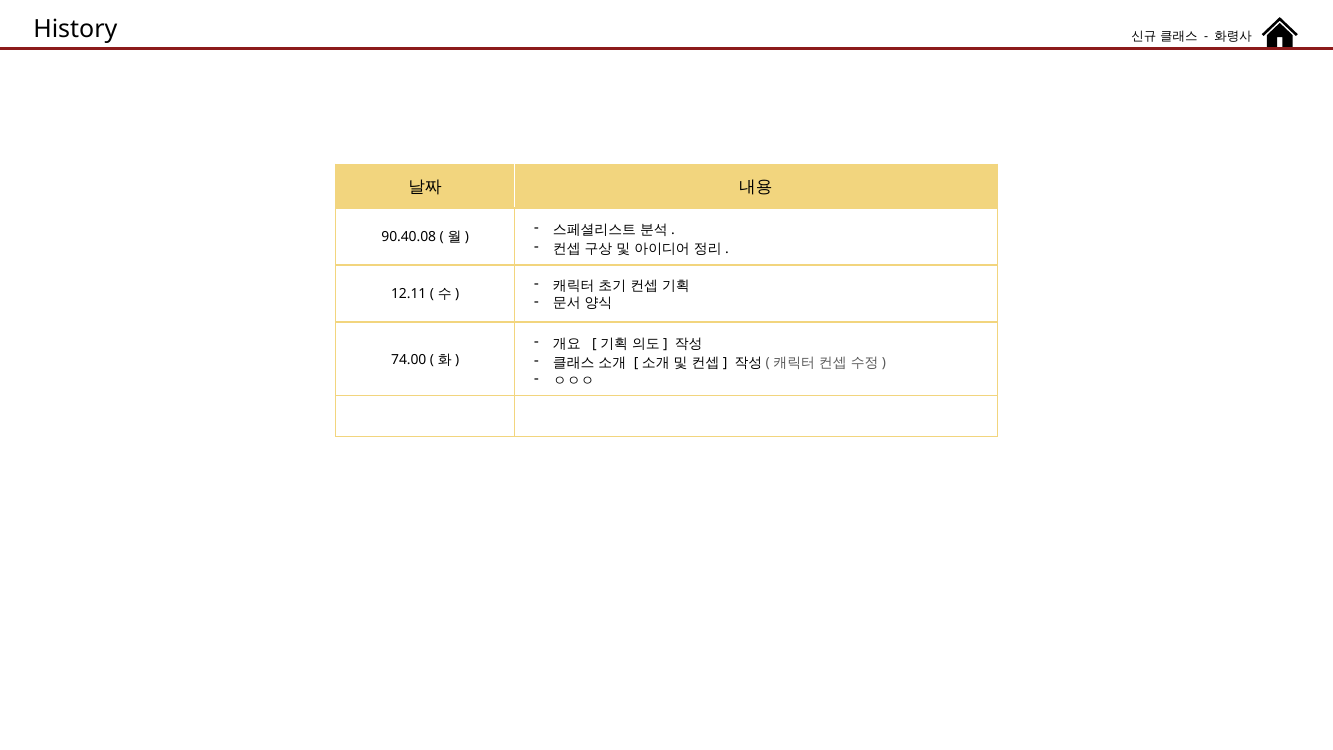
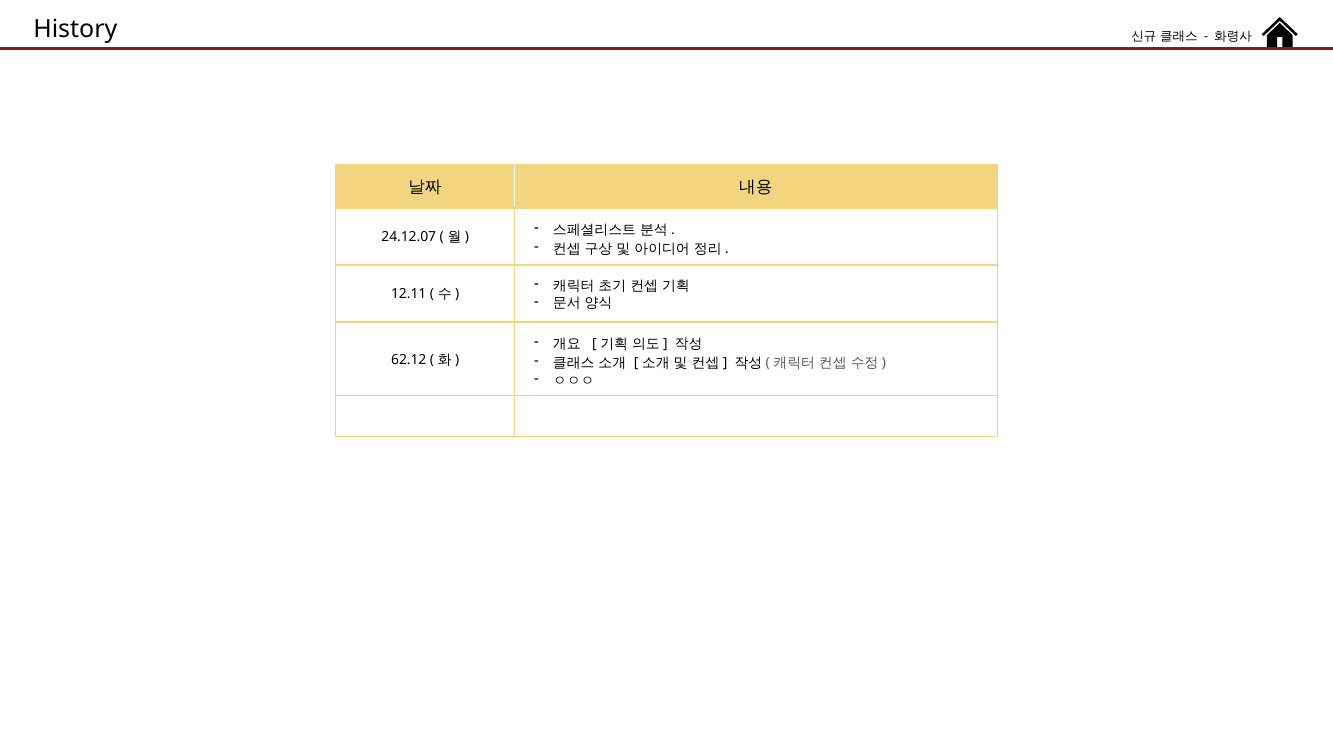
90.40.08: 90.40.08 -> 24.12.07
74.00: 74.00 -> 62.12
